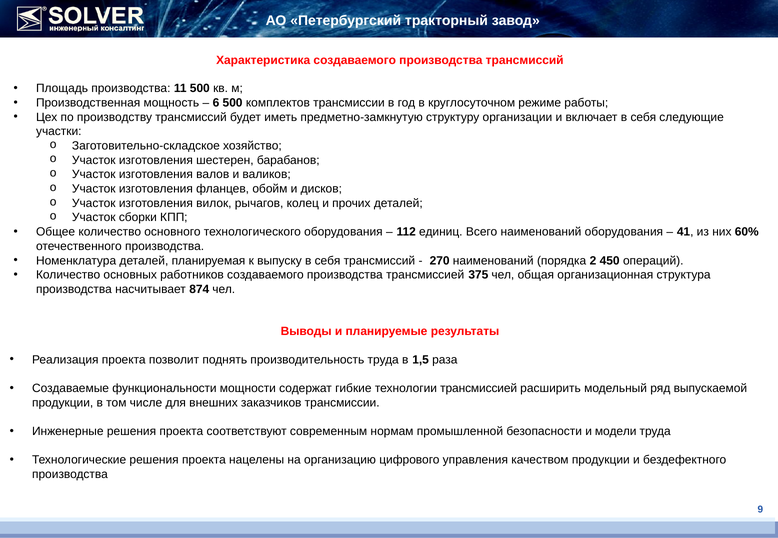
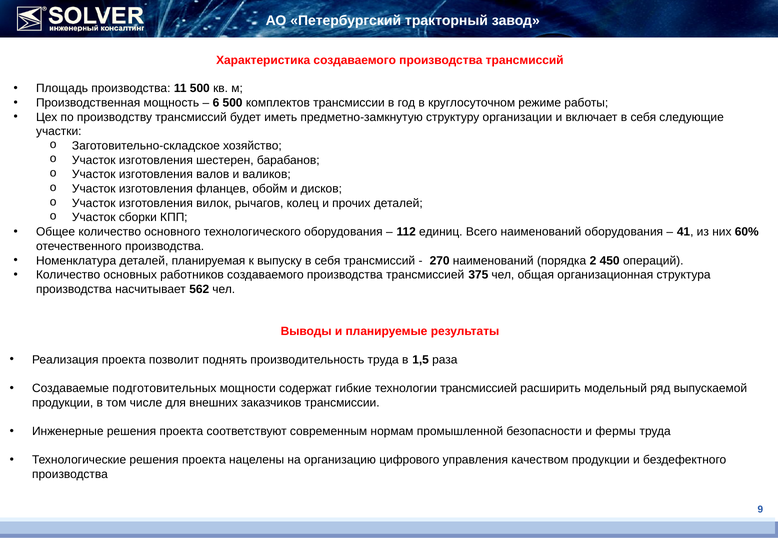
874: 874 -> 562
функциональности: функциональности -> подготовительных
модели: модели -> фермы
